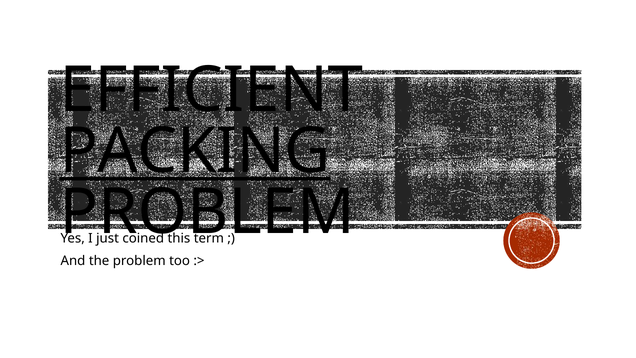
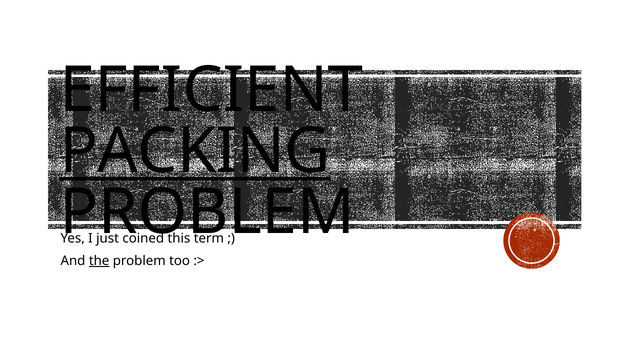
the underline: none -> present
